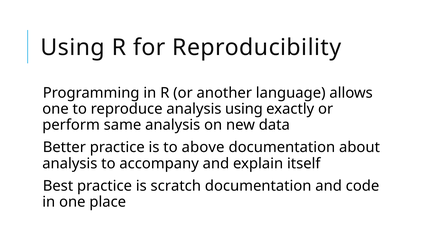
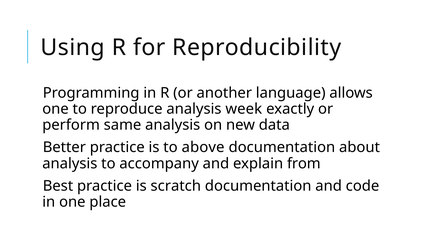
analysis using: using -> week
itself: itself -> from
